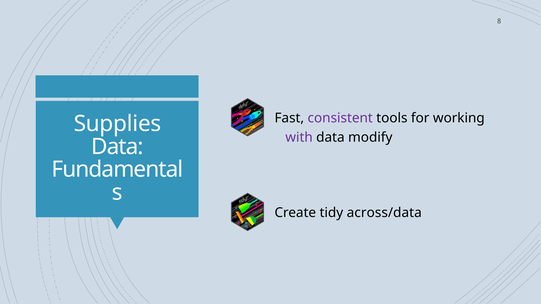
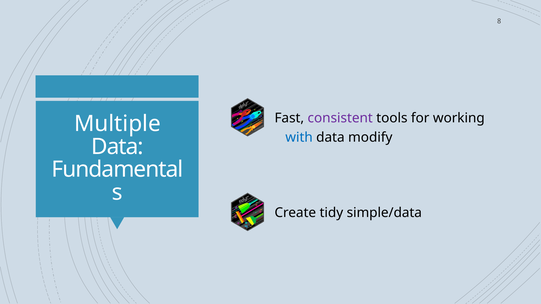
Supplies: Supplies -> Multiple
with colour: purple -> blue
across/data: across/data -> simple/data
